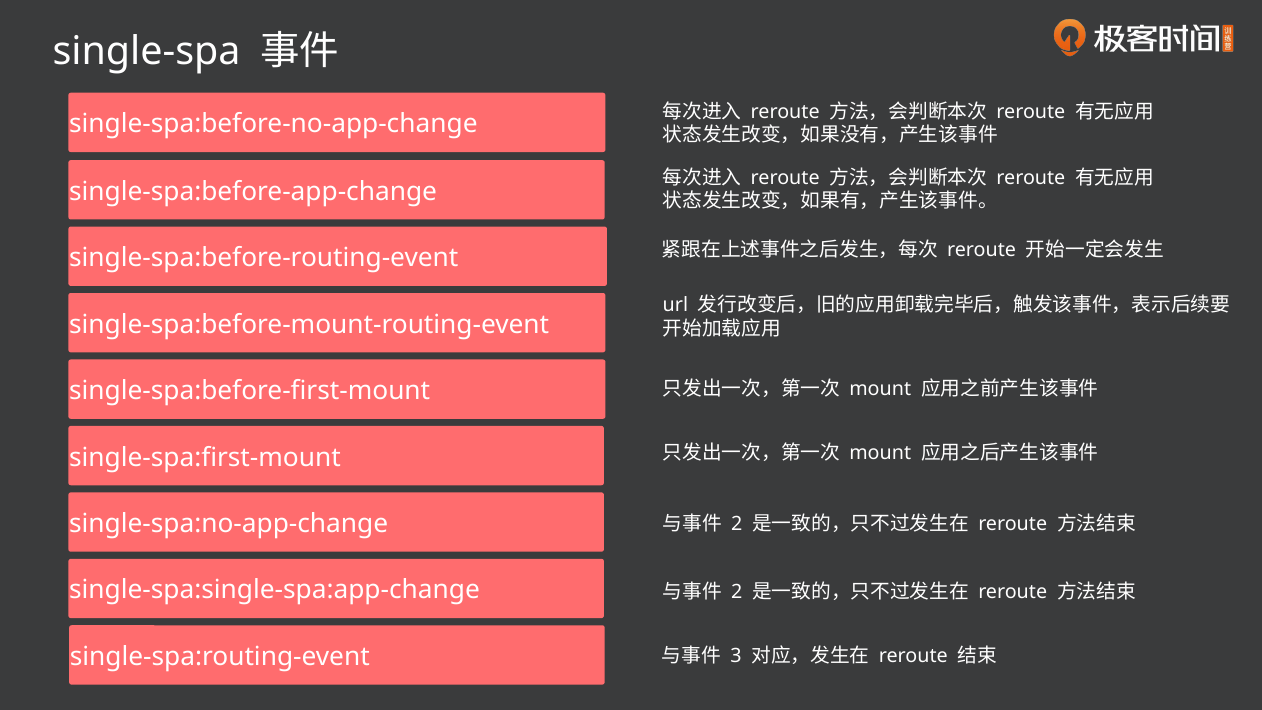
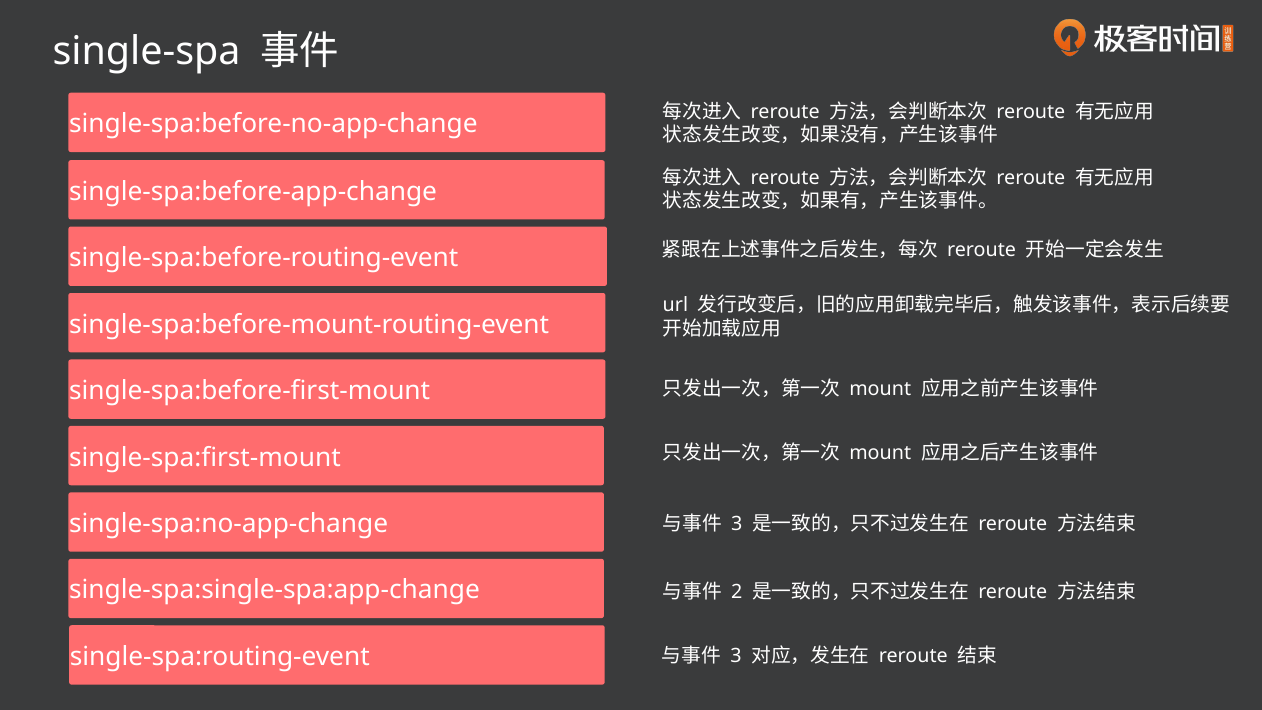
2 at (737, 524): 2 -> 3
